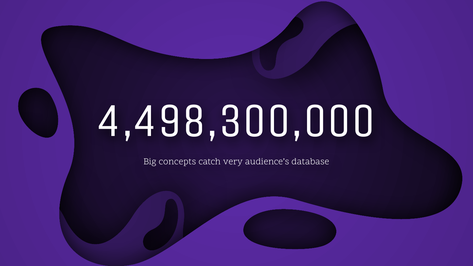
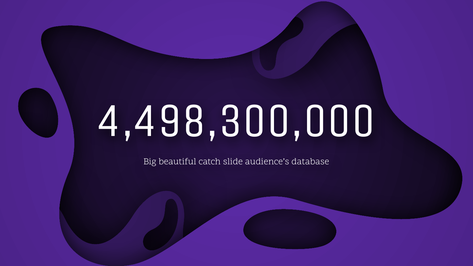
concepts: concepts -> beautiful
very: very -> slide
